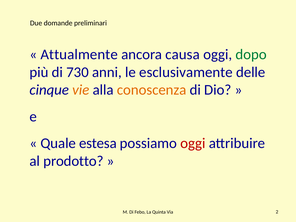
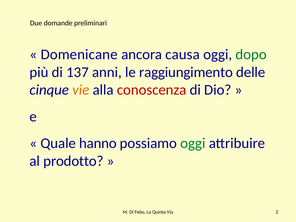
Attualmente: Attualmente -> Domenicane
730: 730 -> 137
esclusivamente: esclusivamente -> raggiungimento
conoscenza colour: orange -> red
estesa: estesa -> hanno
oggi at (193, 143) colour: red -> green
